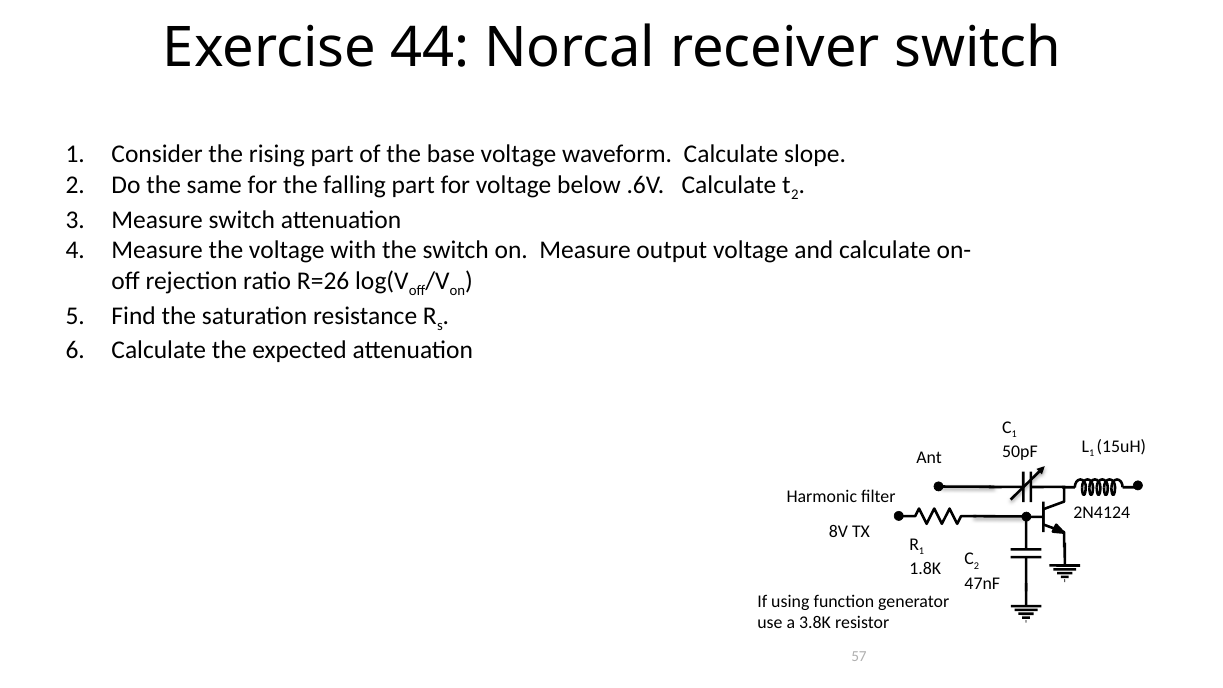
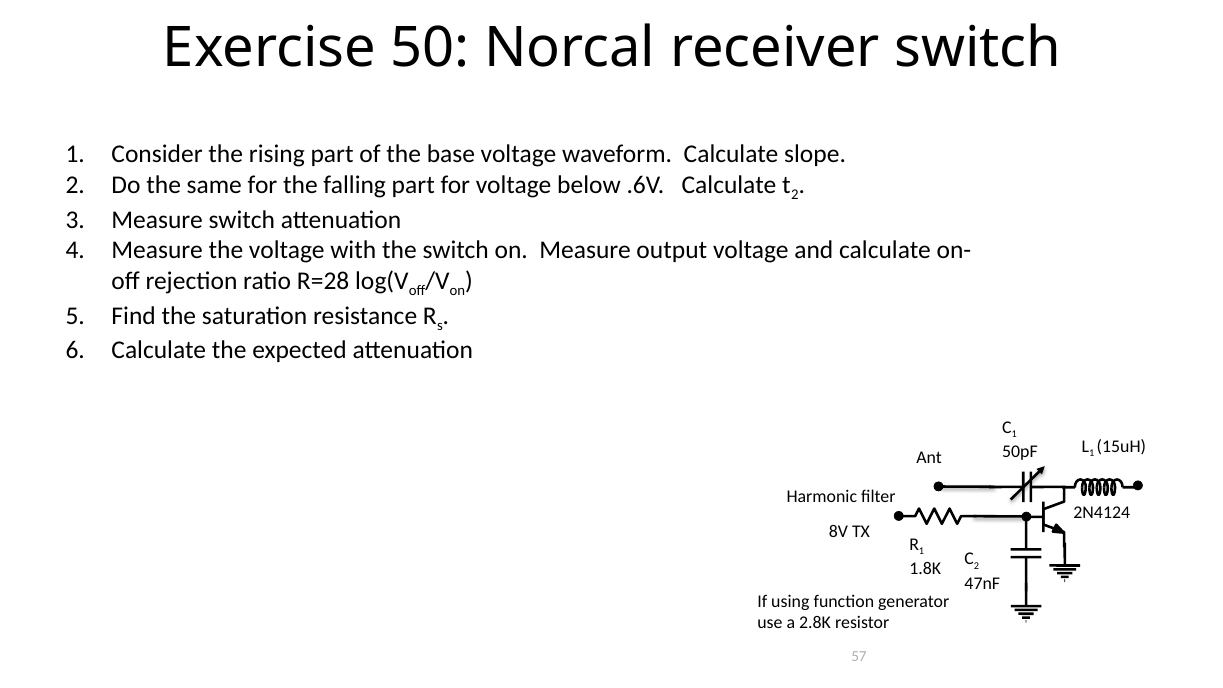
44: 44 -> 50
R=26: R=26 -> R=28
3.8K: 3.8K -> 2.8K
